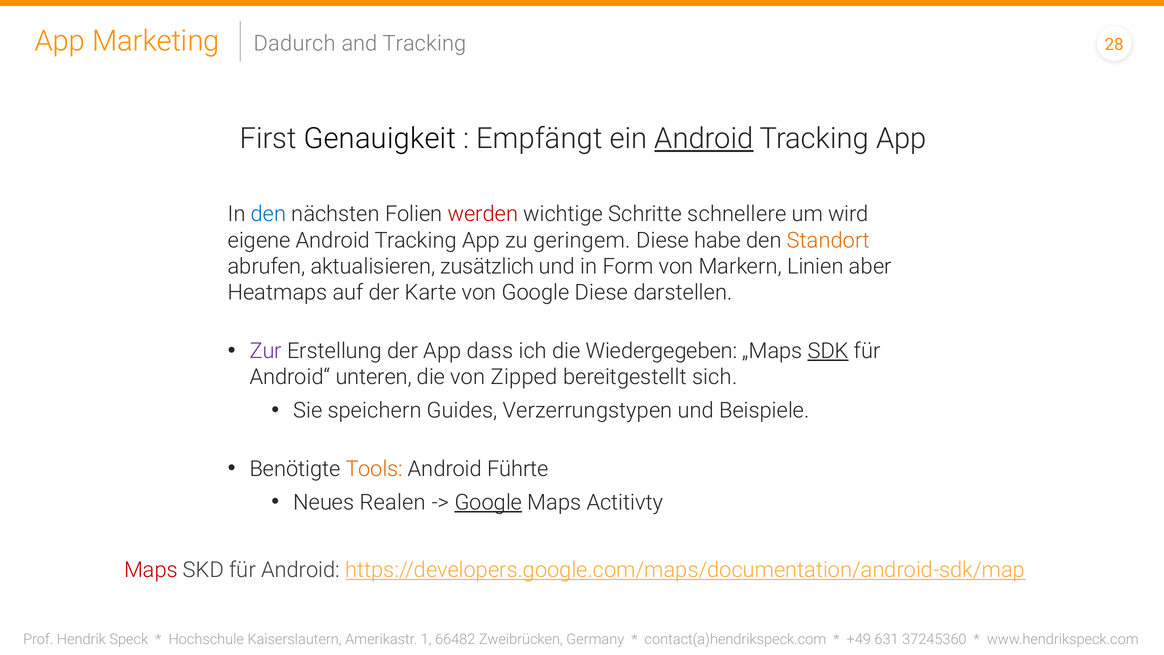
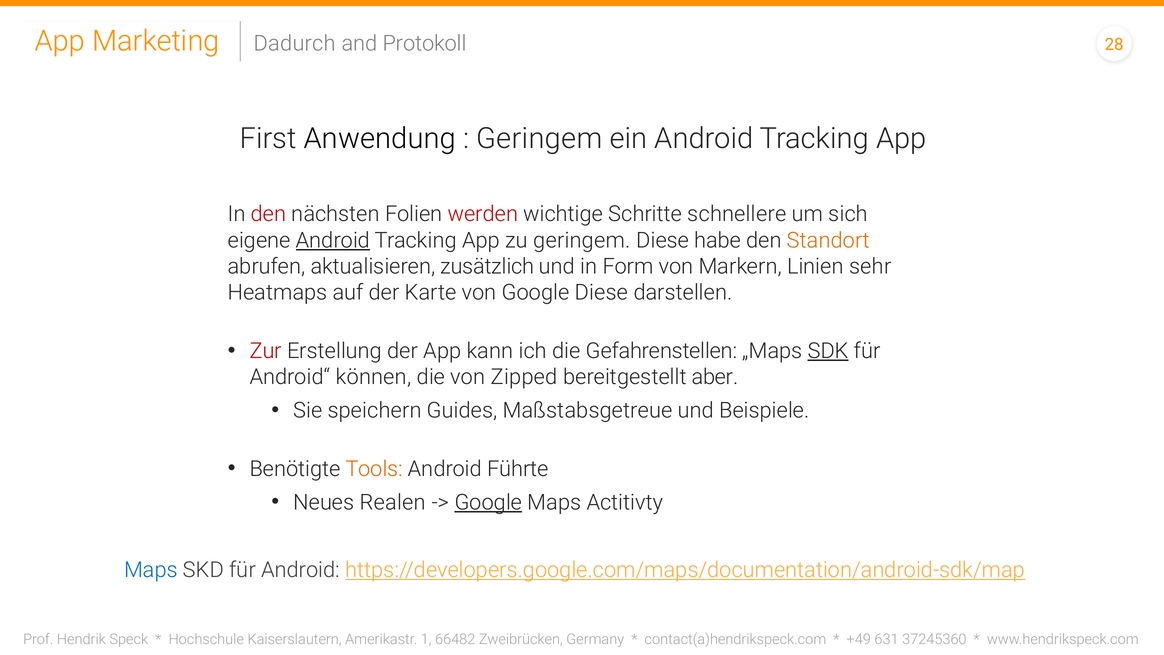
and Tracking: Tracking -> Protokoll
Genauigkeit: Genauigkeit -> Anwendung
Empfängt at (539, 139): Empfängt -> Geringem
Android at (704, 139) underline: present -> none
den at (269, 214) colour: blue -> red
wird: wird -> sich
Android at (333, 240) underline: none -> present
aber: aber -> sehr
Zur colour: purple -> red
dass: dass -> kann
Wiedergegeben: Wiedergegeben -> Gefahrenstellen
unteren: unteren -> können
sich: sich -> aber
Verzerrungstypen: Verzerrungstypen -> Maßstabsgetreue
Maps at (151, 570) colour: red -> blue
